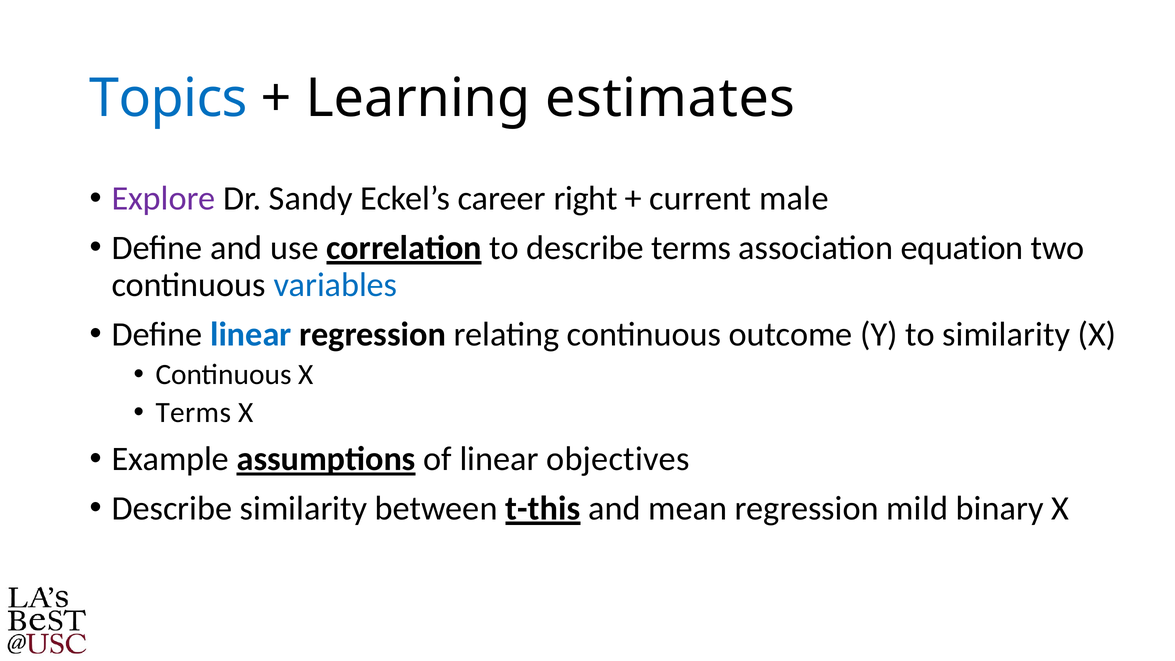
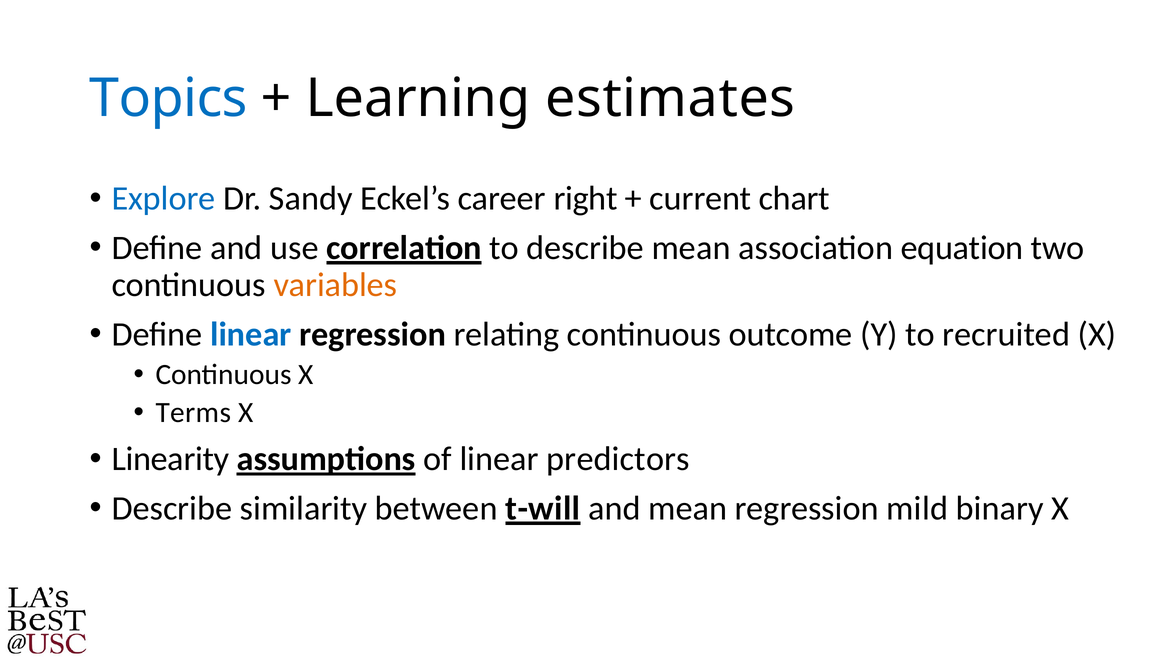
Explore colour: purple -> blue
male: male -> chart
describe terms: terms -> mean
variables colour: blue -> orange
to similarity: similarity -> recruited
Example: Example -> Linearity
objectives: objectives -> predictors
t-this: t-this -> t-will
